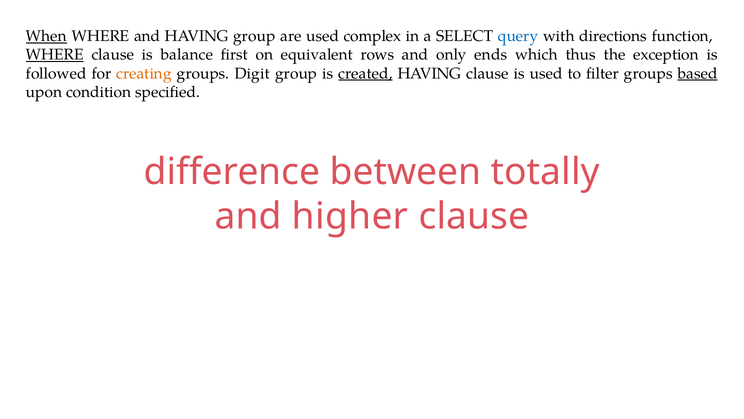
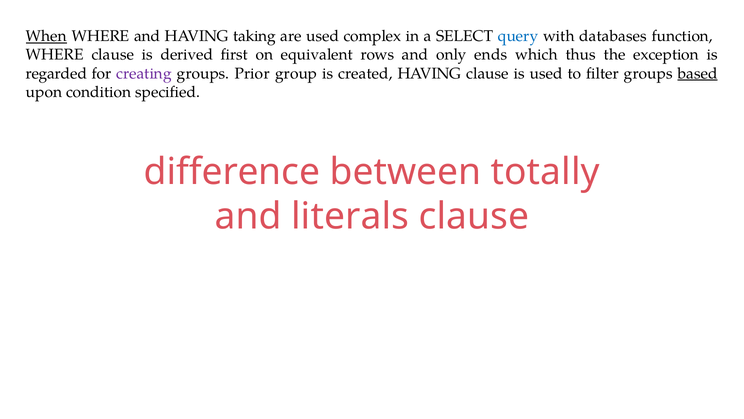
HAVING group: group -> taking
directions: directions -> databases
WHERE at (55, 55) underline: present -> none
balance: balance -> derived
followed: followed -> regarded
creating colour: orange -> purple
Digit: Digit -> Prior
created underline: present -> none
higher: higher -> literals
